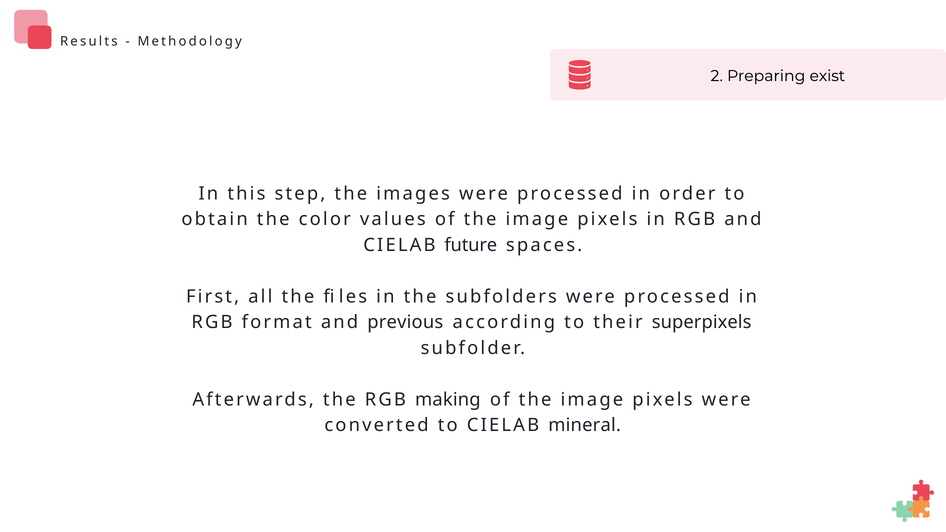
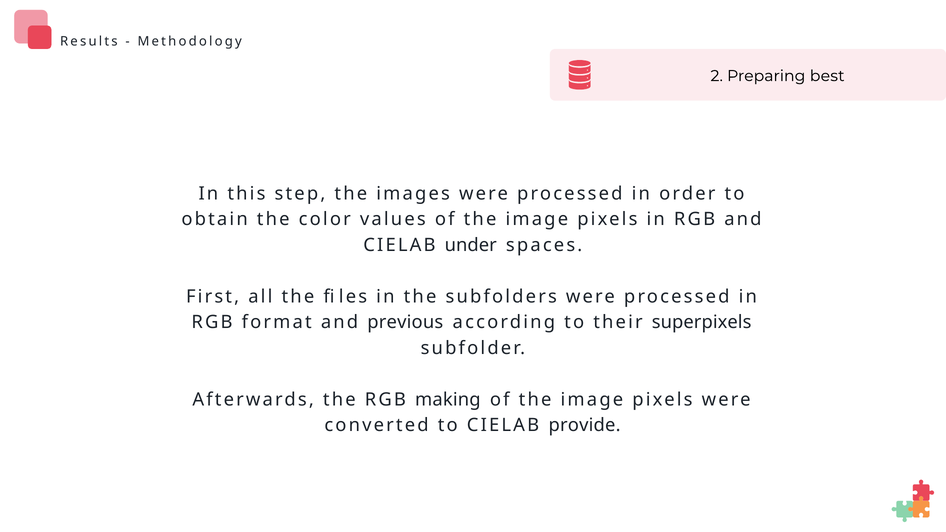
exist: exist -> best
future: future -> under
mineral: mineral -> provide
